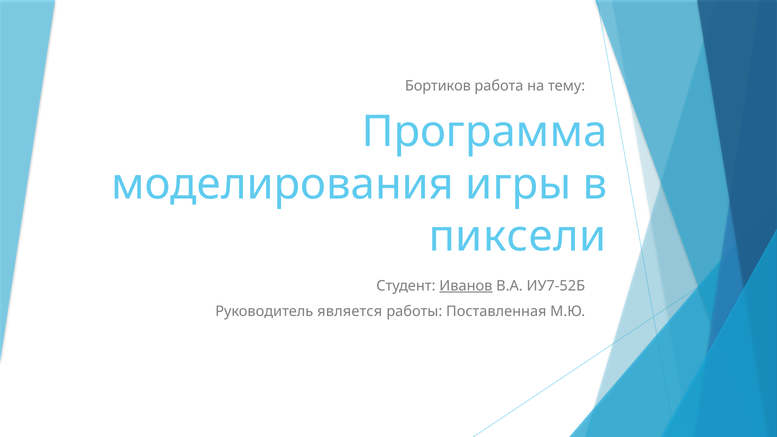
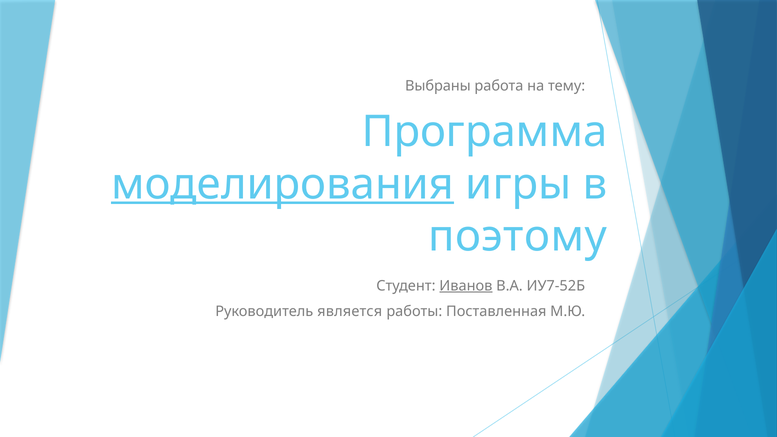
Бортиков: Бортиков -> Выбраны
моделирования underline: none -> present
пиксели: пиксели -> поэтому
